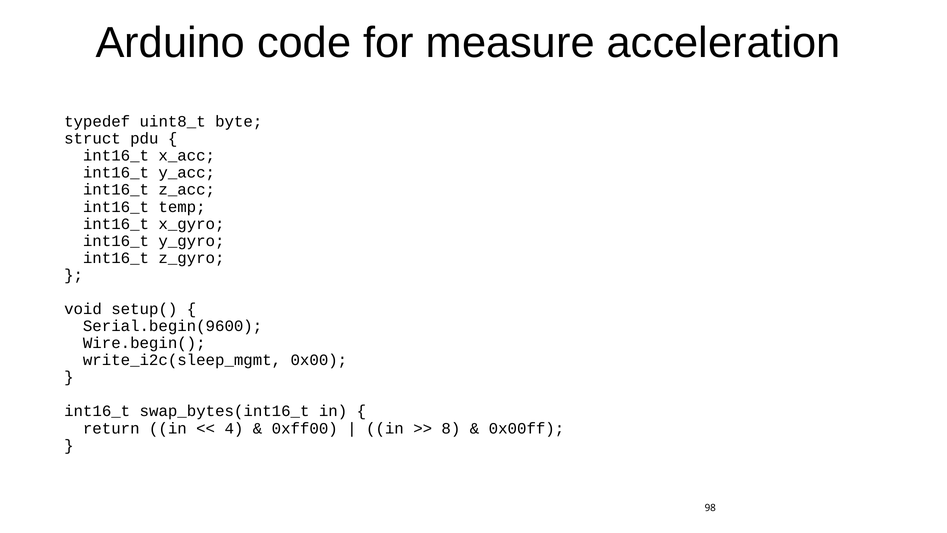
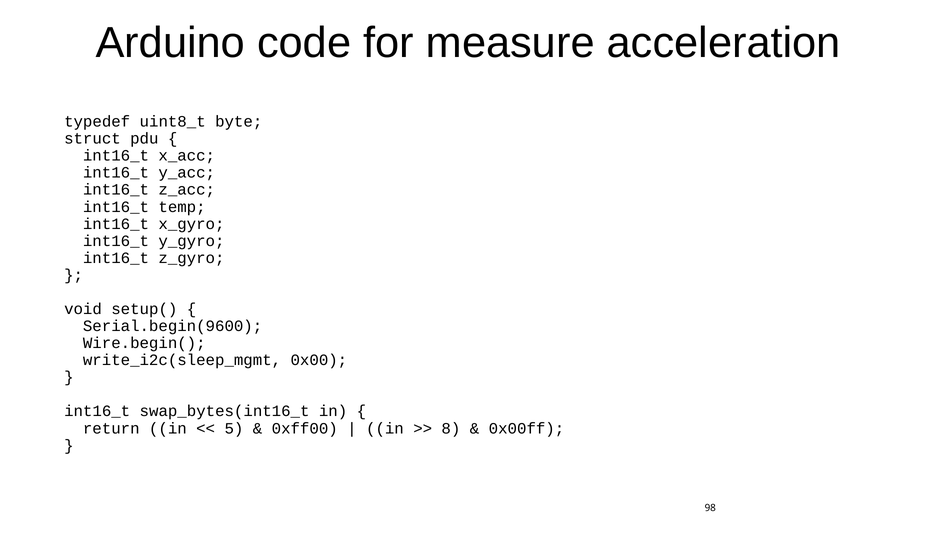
4: 4 -> 5
